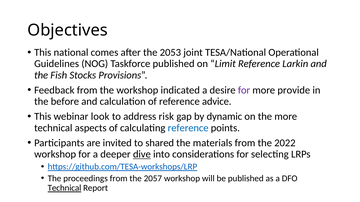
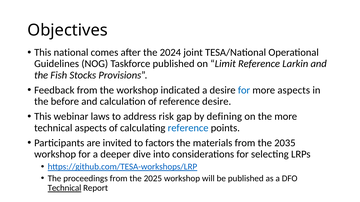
2053: 2053 -> 2024
for at (244, 90) colour: purple -> blue
more provide: provide -> aspects
reference advice: advice -> desire
look: look -> laws
dynamic: dynamic -> defining
shared: shared -> factors
2022: 2022 -> 2035
dive underline: present -> none
2057: 2057 -> 2025
